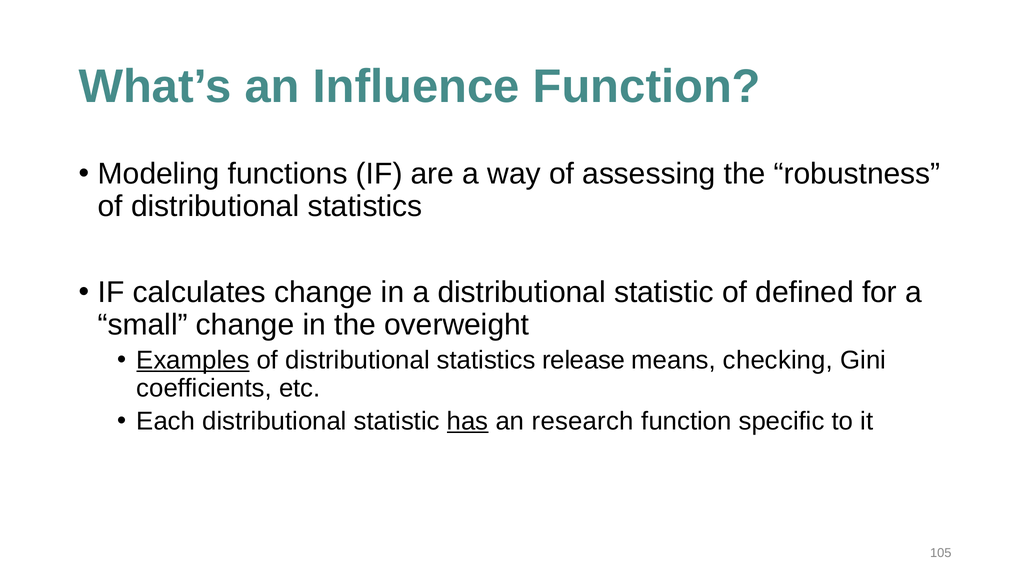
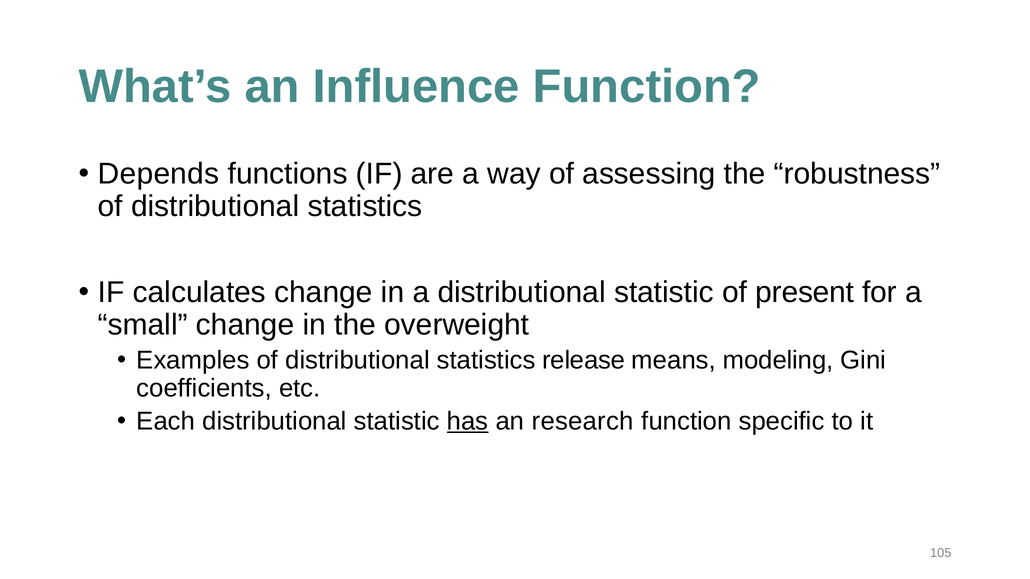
Modeling: Modeling -> Depends
defined: defined -> present
Examples underline: present -> none
checking: checking -> modeling
